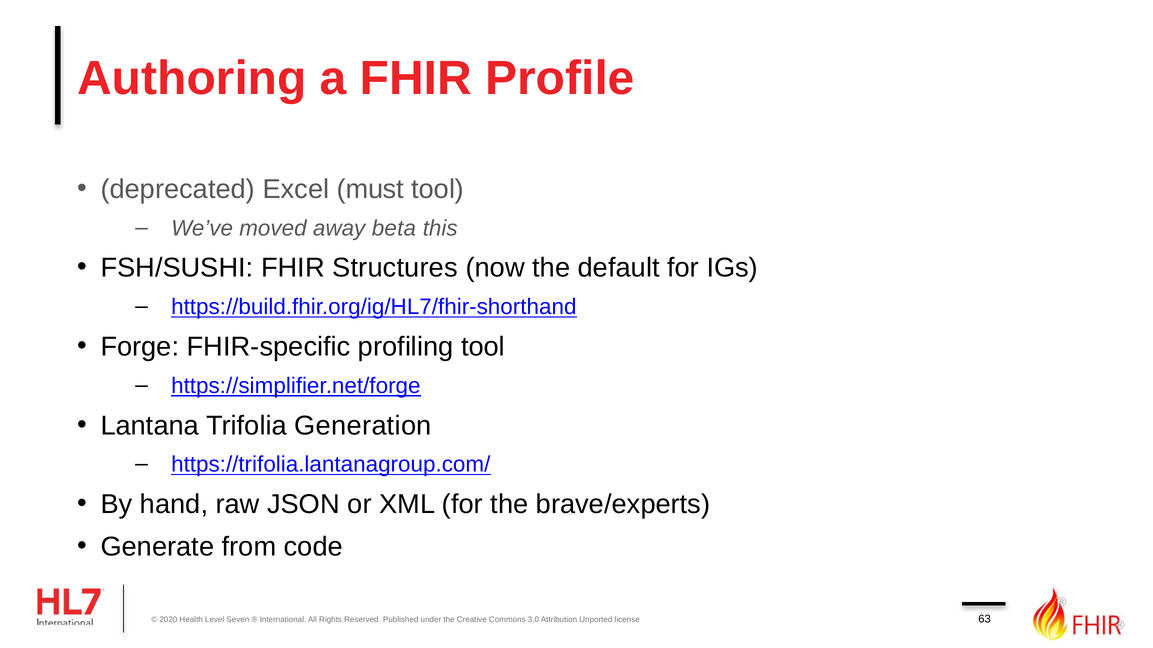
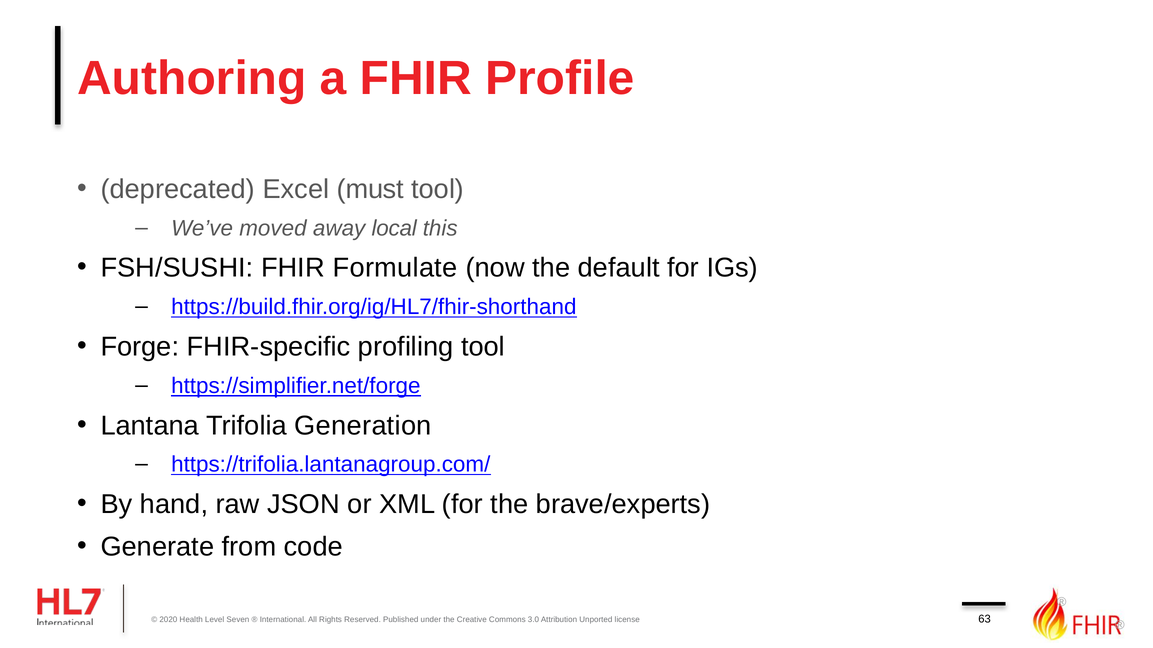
beta: beta -> local
Structures: Structures -> Formulate
